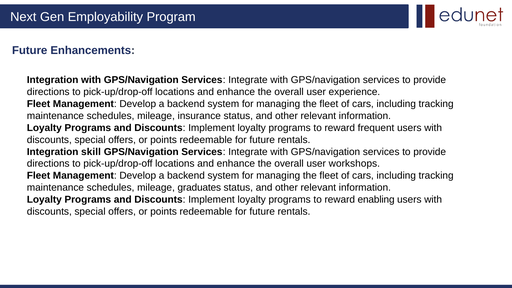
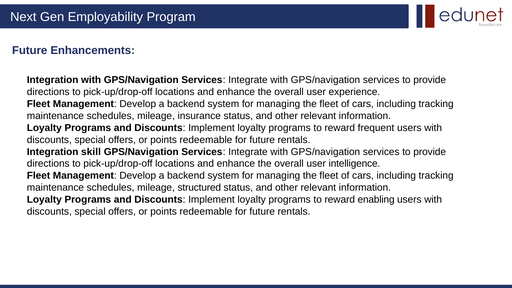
workshops: workshops -> intelligence
graduates: graduates -> structured
